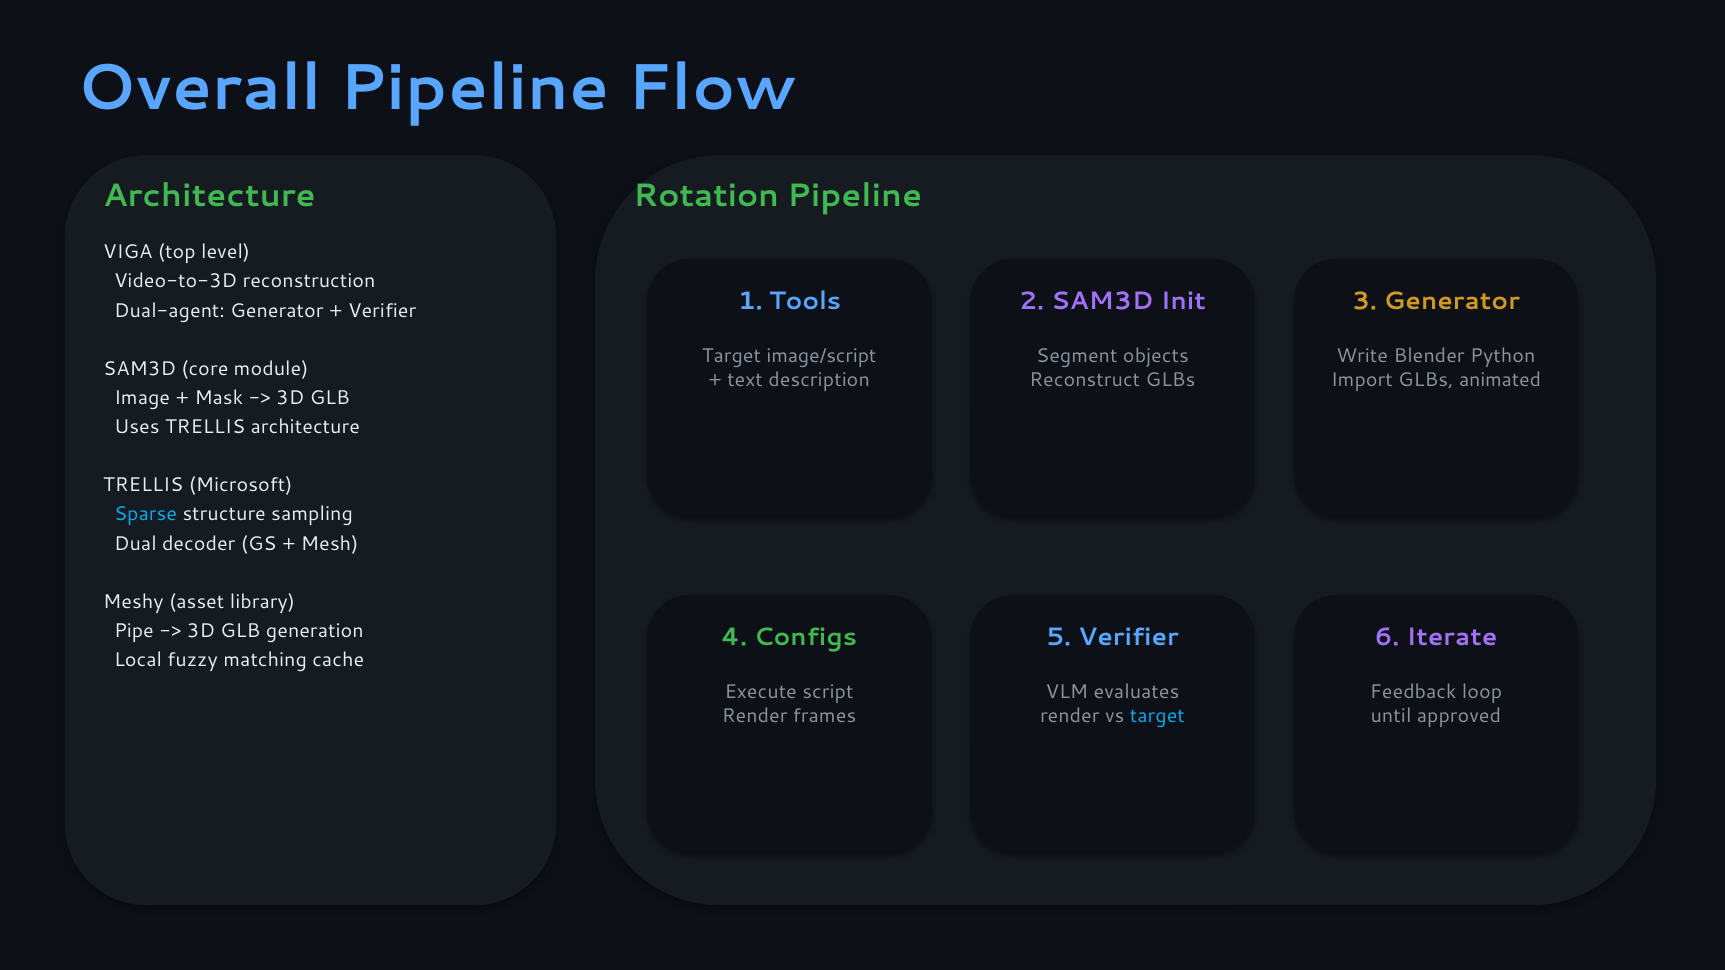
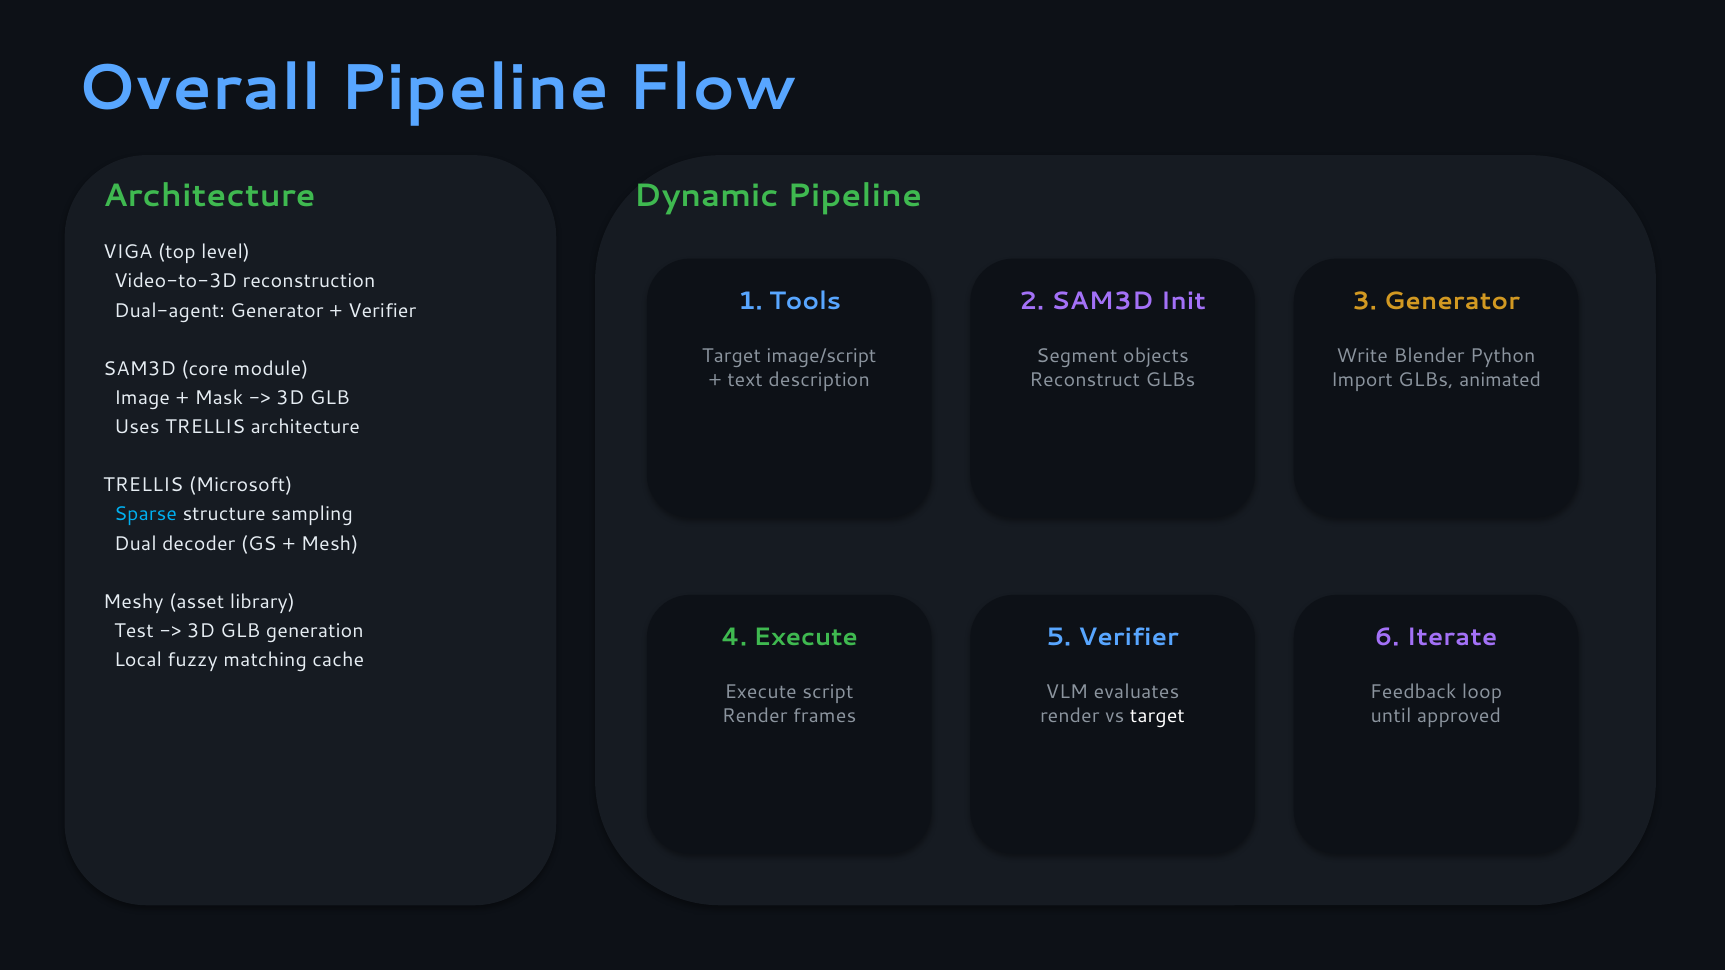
Rotation: Rotation -> Dynamic
Pipe: Pipe -> Test
4 Configs: Configs -> Execute
target at (1157, 716) colour: light blue -> white
